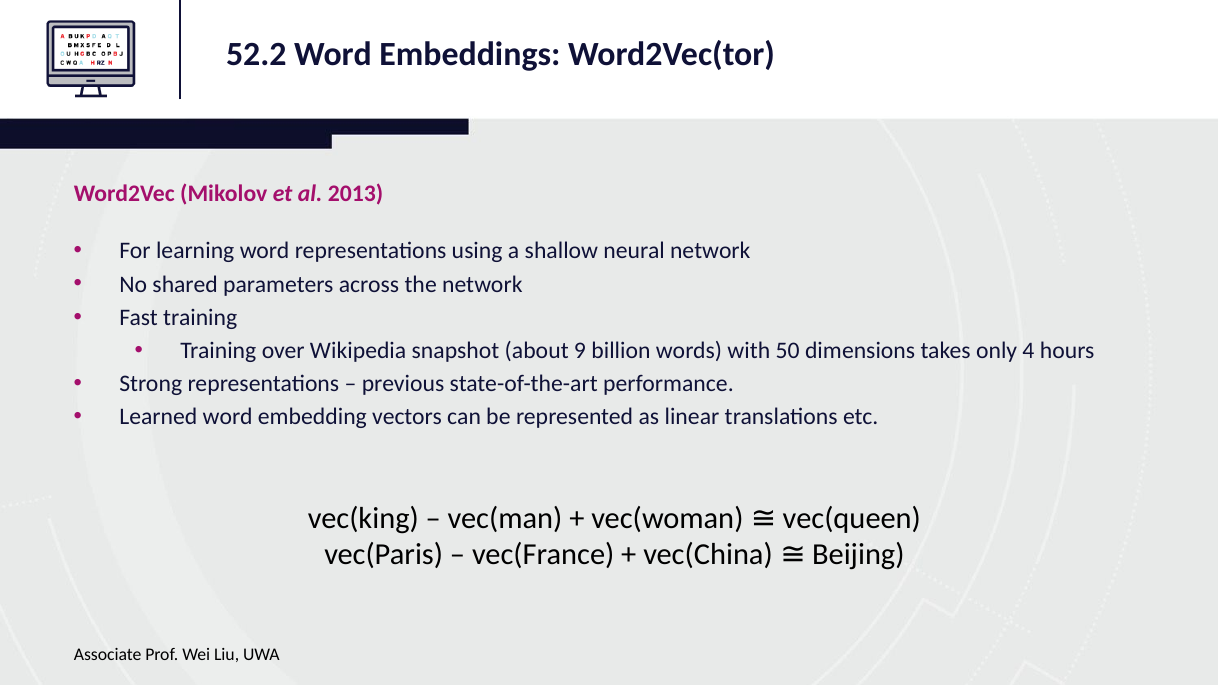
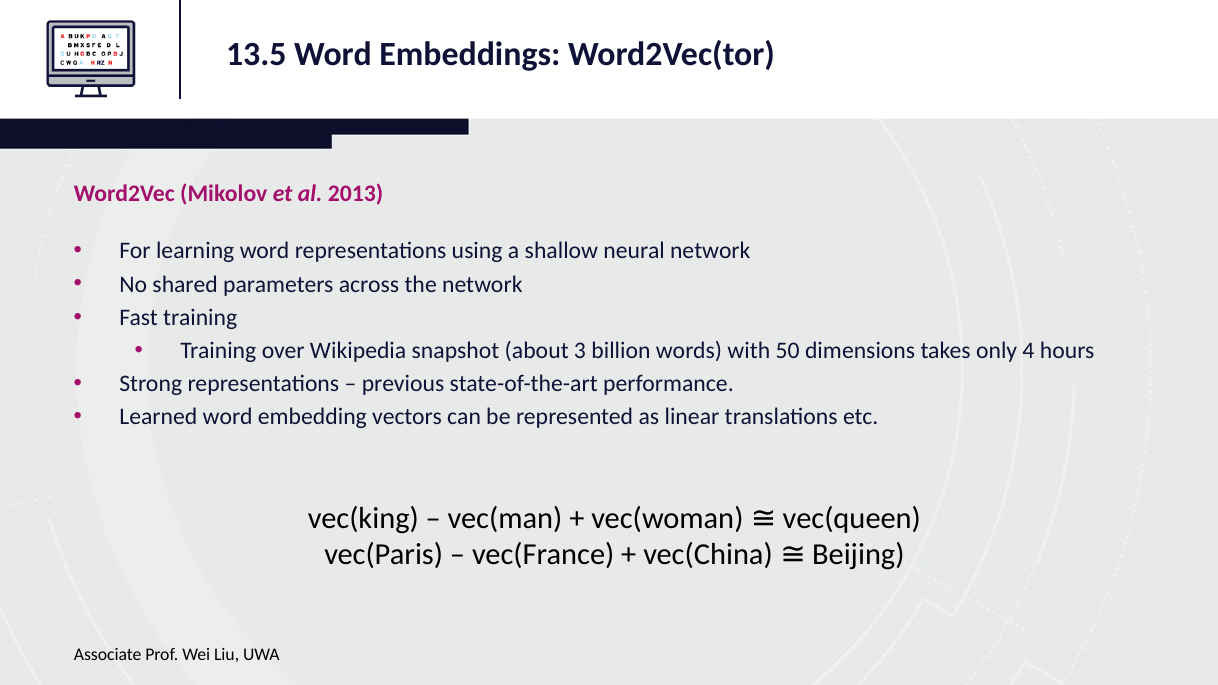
52.2: 52.2 -> 13.5
9: 9 -> 3
